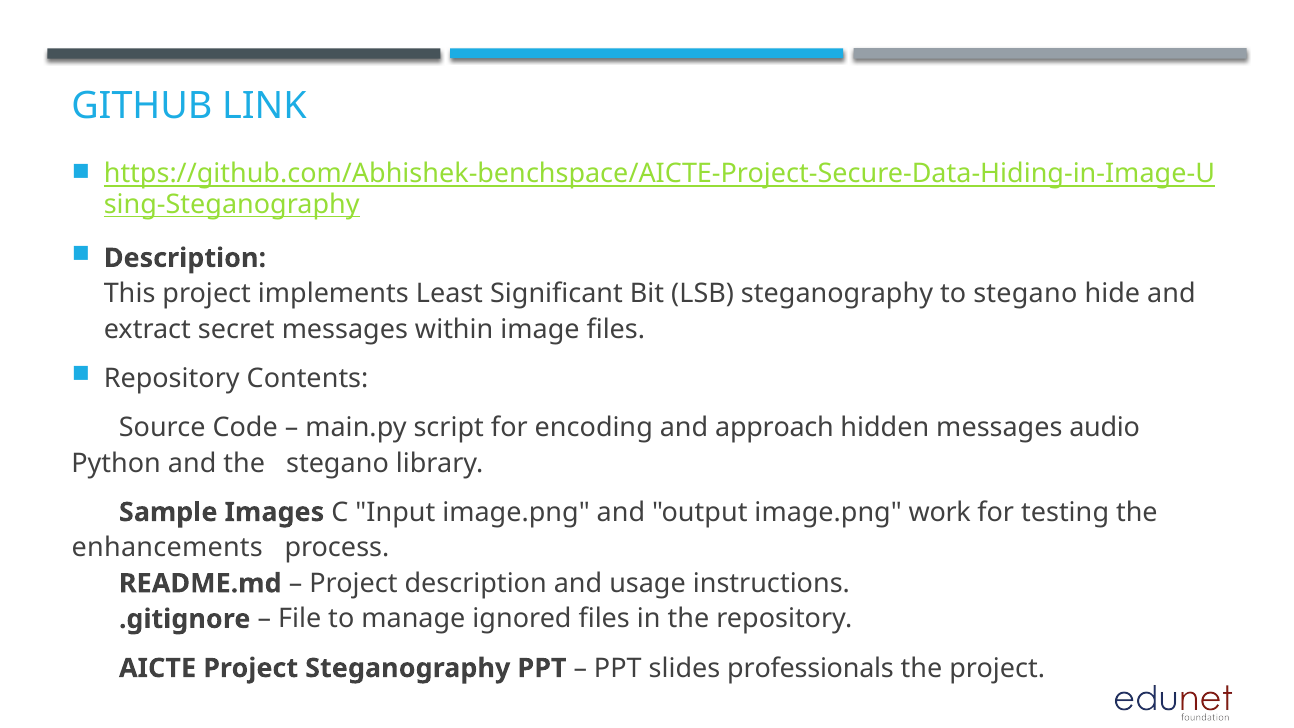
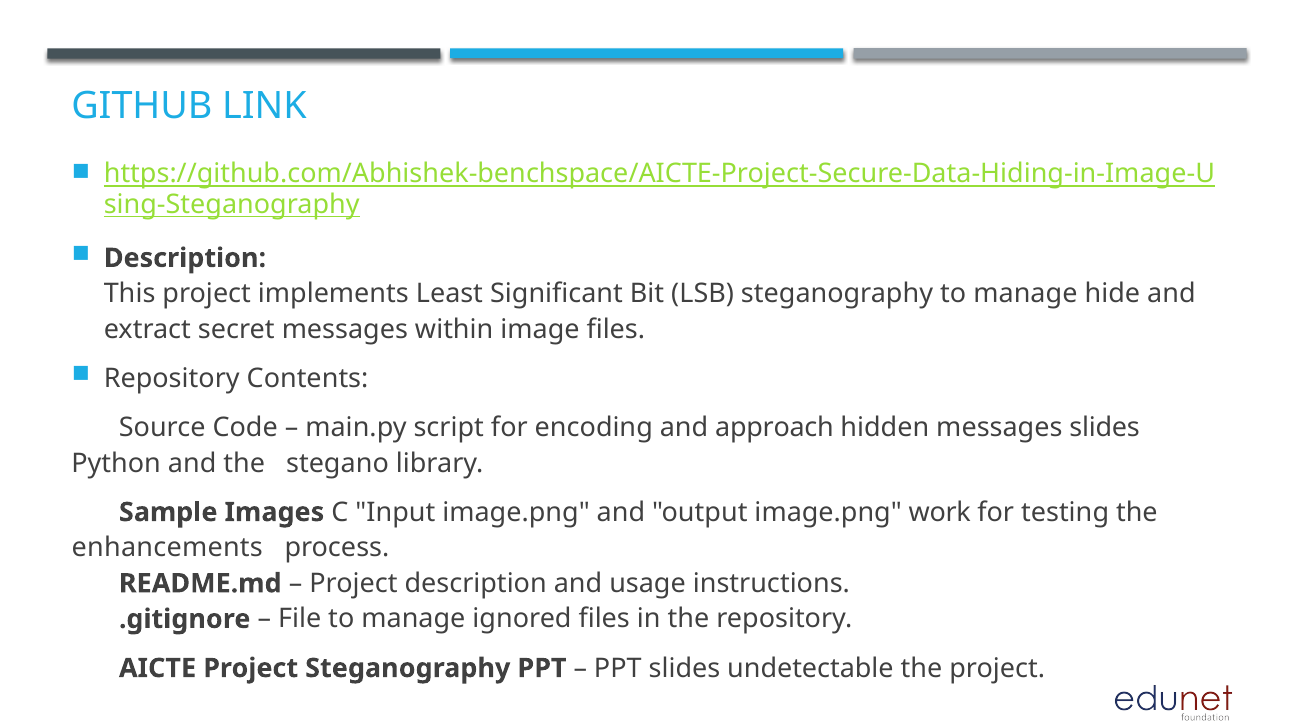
steganography to stegano: stegano -> manage
messages audio: audio -> slides
professionals: professionals -> undetectable
